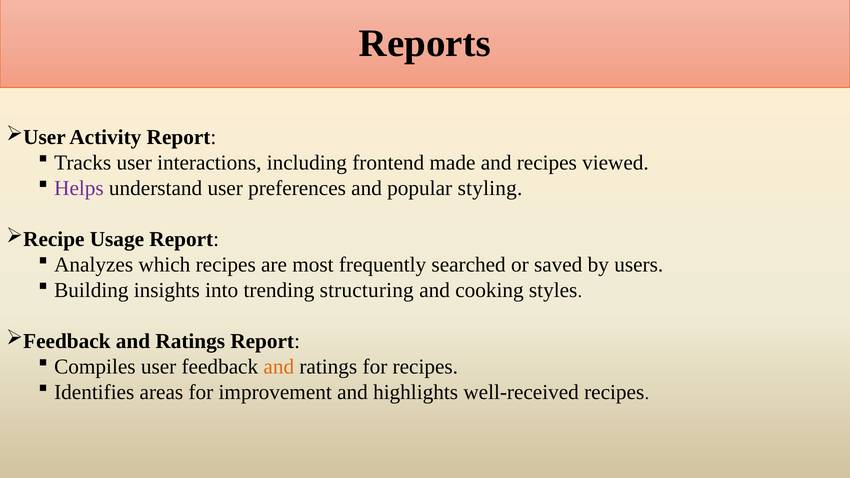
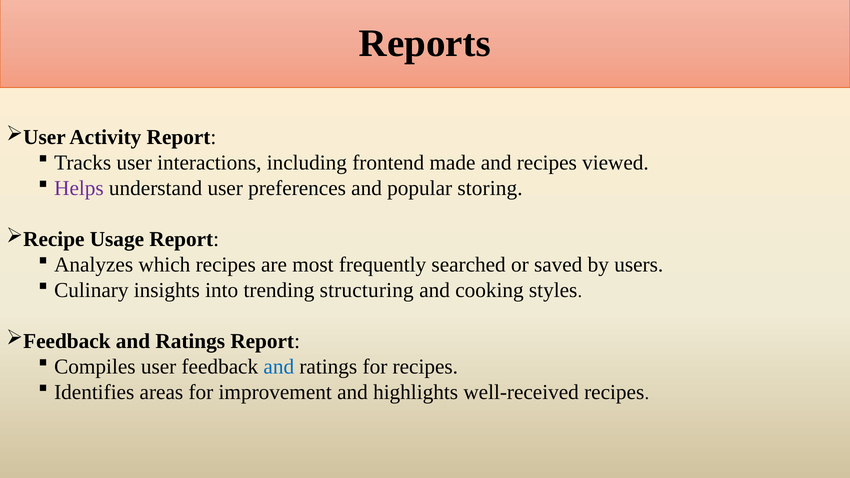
styling: styling -> storing
Building: Building -> Culinary
and at (279, 367) colour: orange -> blue
